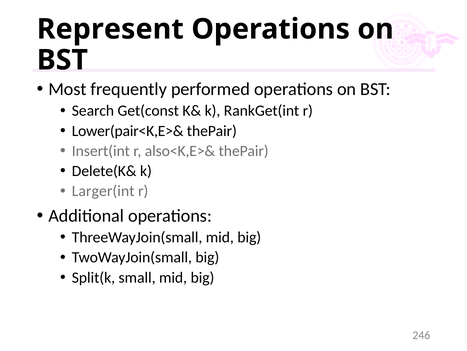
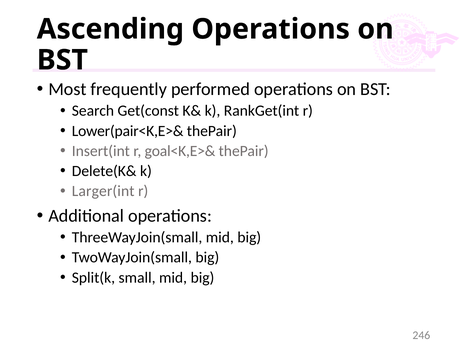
Represent: Represent -> Ascending
also<K,E>&: also<K,E>& -> goal<K,E>&
